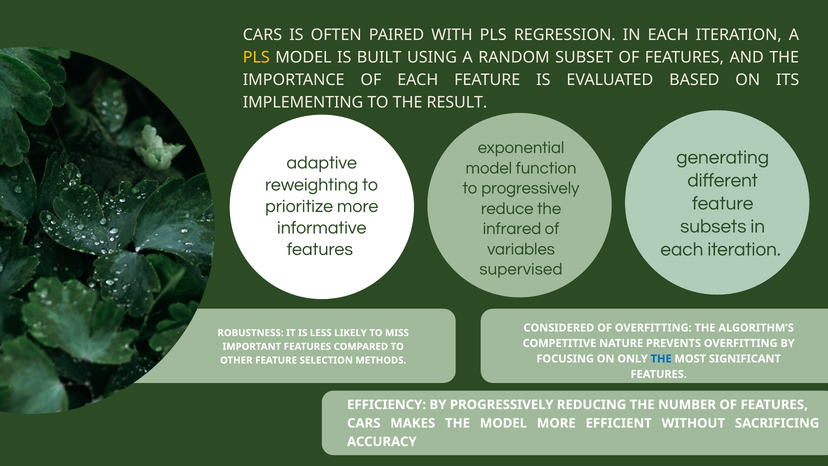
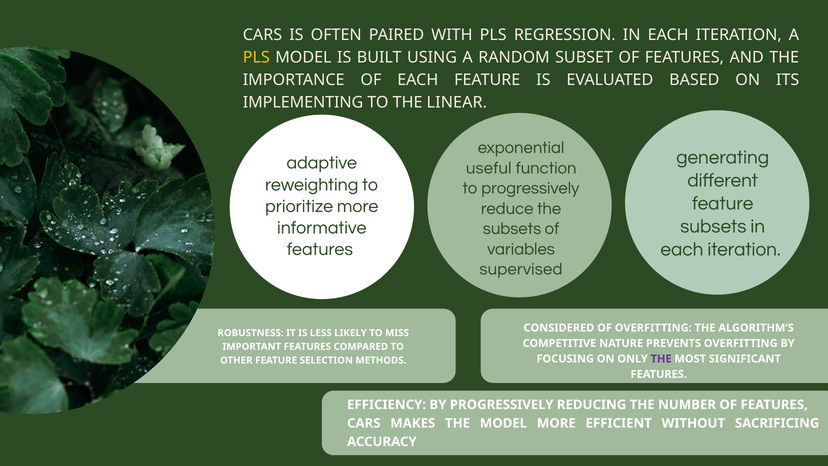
RESULT: RESULT -> LINEAR
model at (489, 168): model -> useful
infrared at (512, 229): infrared -> subsets
THE at (661, 359) colour: blue -> purple
